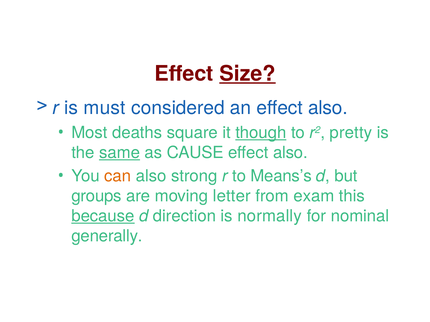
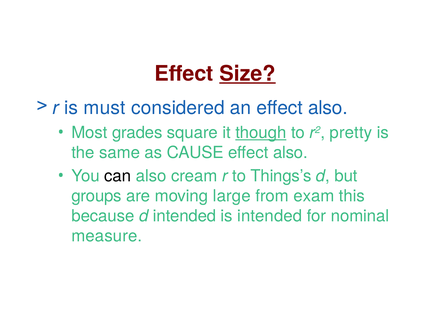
deaths: deaths -> grades
same underline: present -> none
can colour: orange -> black
strong: strong -> cream
Means’s: Means’s -> Things’s
letter: letter -> large
because underline: present -> none
d direction: direction -> intended
is normally: normally -> intended
generally: generally -> measure
